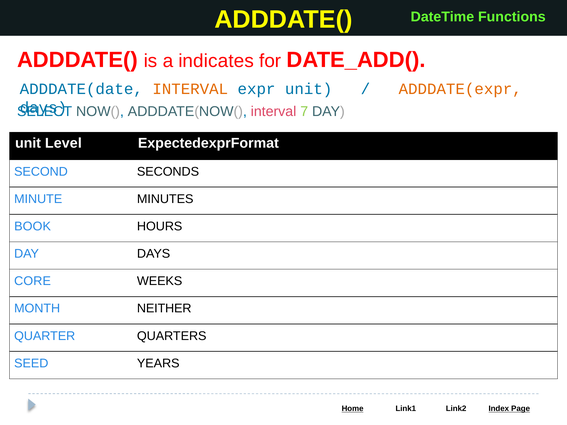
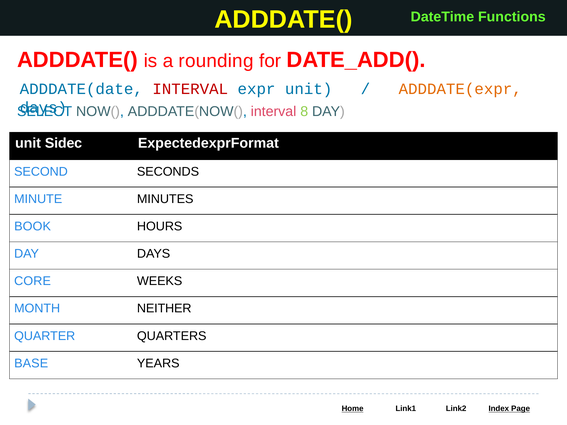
indicates: indicates -> rounding
INTERVAL at (190, 89) colour: orange -> red
7: 7 -> 8
Level: Level -> Sidec
SEED: SEED -> BASE
